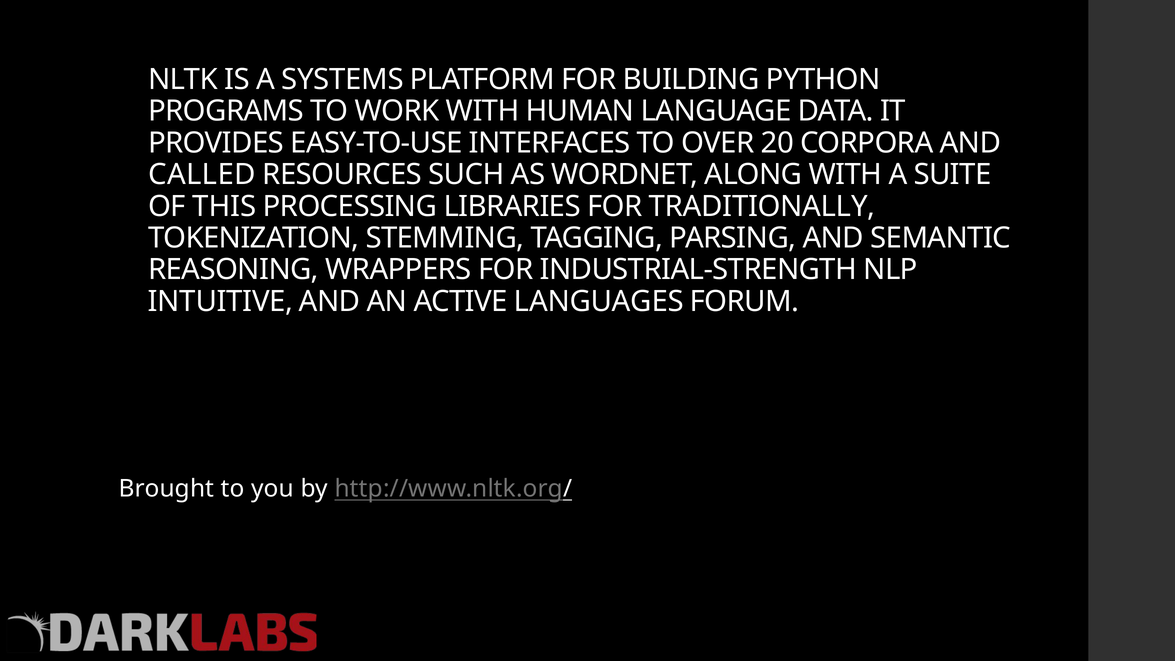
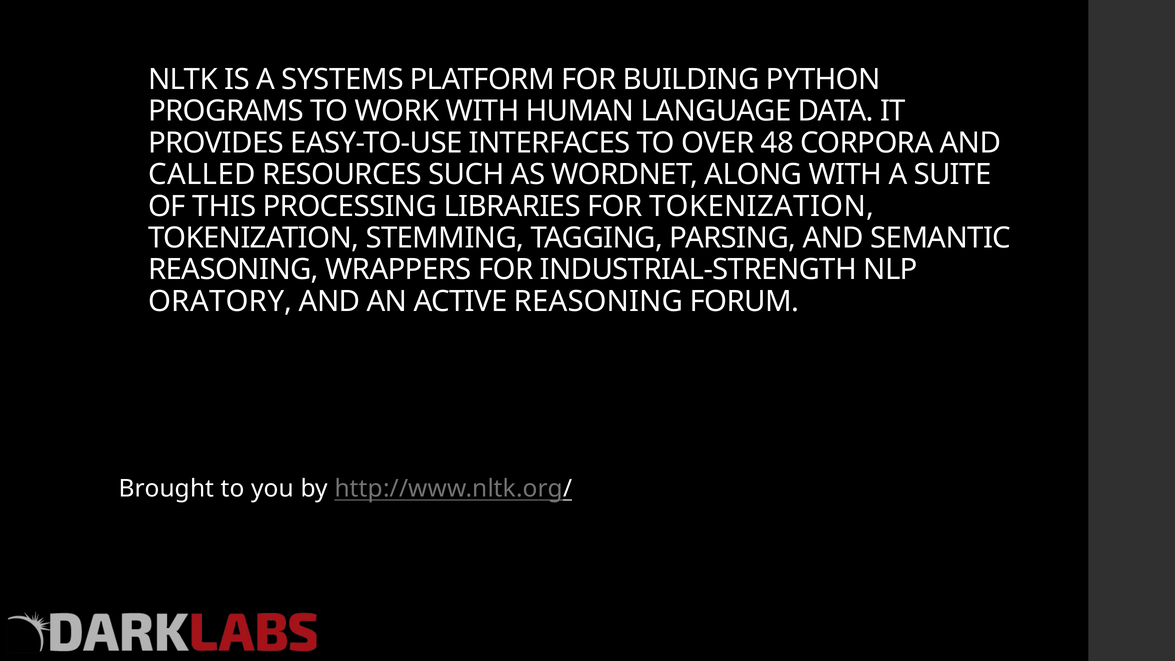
20: 20 -> 48
FOR TRADITIONALLY: TRADITIONALLY -> TOKENIZATION
INTUITIVE: INTUITIVE -> ORATORY
ACTIVE LANGUAGES: LANGUAGES -> REASONING
